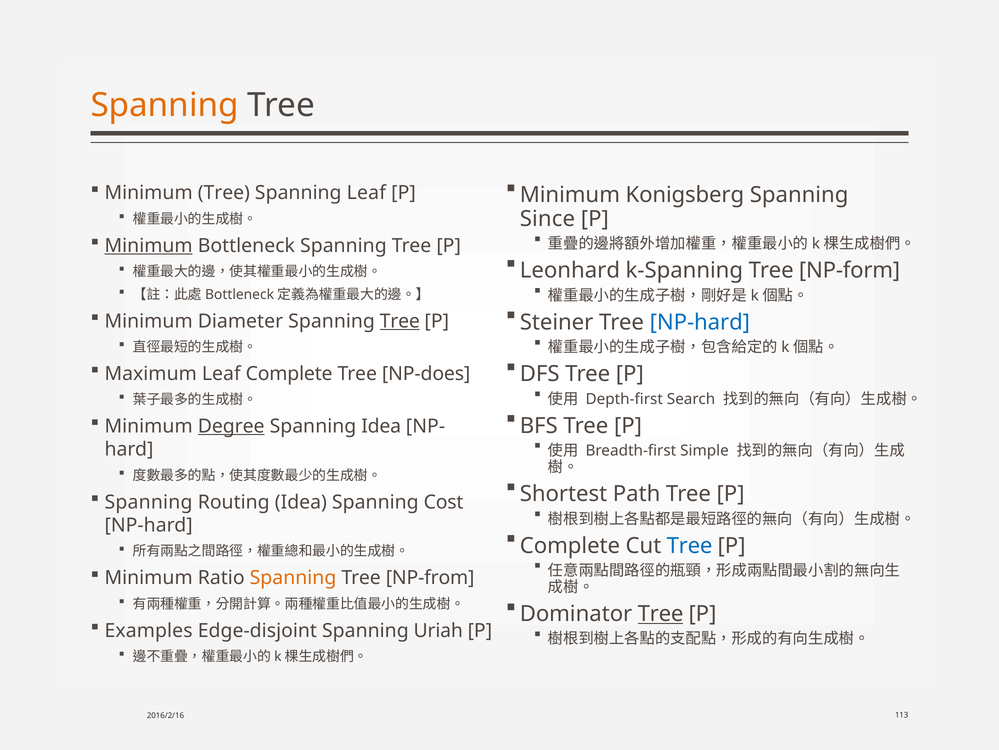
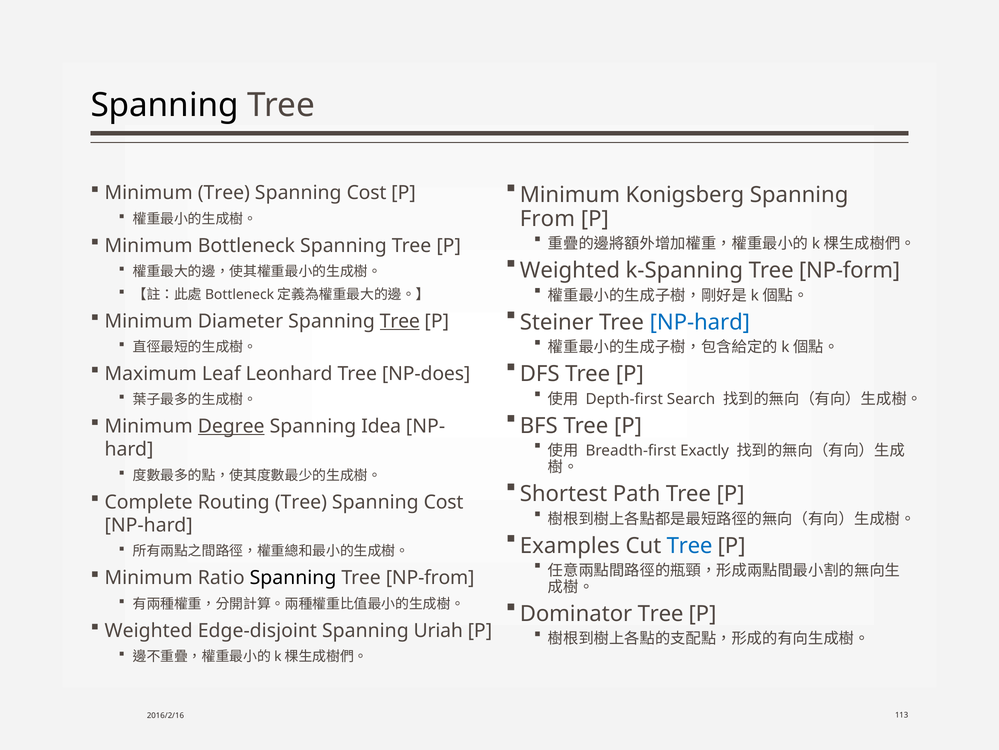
Spanning at (165, 105) colour: orange -> black
Leaf at (366, 193): Leaf -> Cost
Since: Since -> From
Minimum at (149, 245) underline: present -> none
Leonhard at (570, 270): Leonhard -> Weighted
Leaf Complete: Complete -> Leonhard
Simple: Simple -> Exactly
Spanning at (149, 502): Spanning -> Complete
Routing Idea: Idea -> Tree
Complete at (570, 545): Complete -> Examples
Spanning at (293, 577) colour: orange -> black
Tree at (661, 613) underline: present -> none
Examples at (149, 630): Examples -> Weighted
